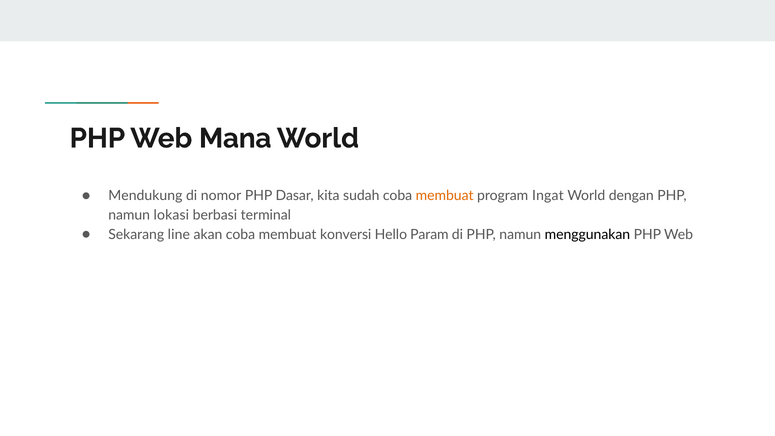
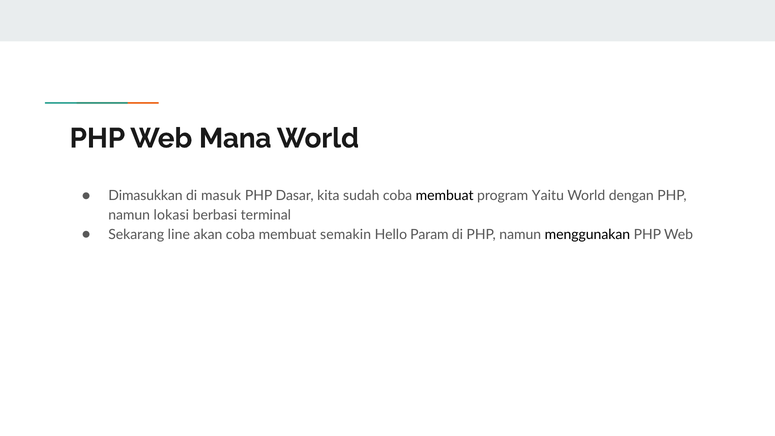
Mendukung: Mendukung -> Dimasukkan
nomor: nomor -> masuk
membuat at (445, 196) colour: orange -> black
Ingat: Ingat -> Yaitu
konversi: konversi -> semakin
